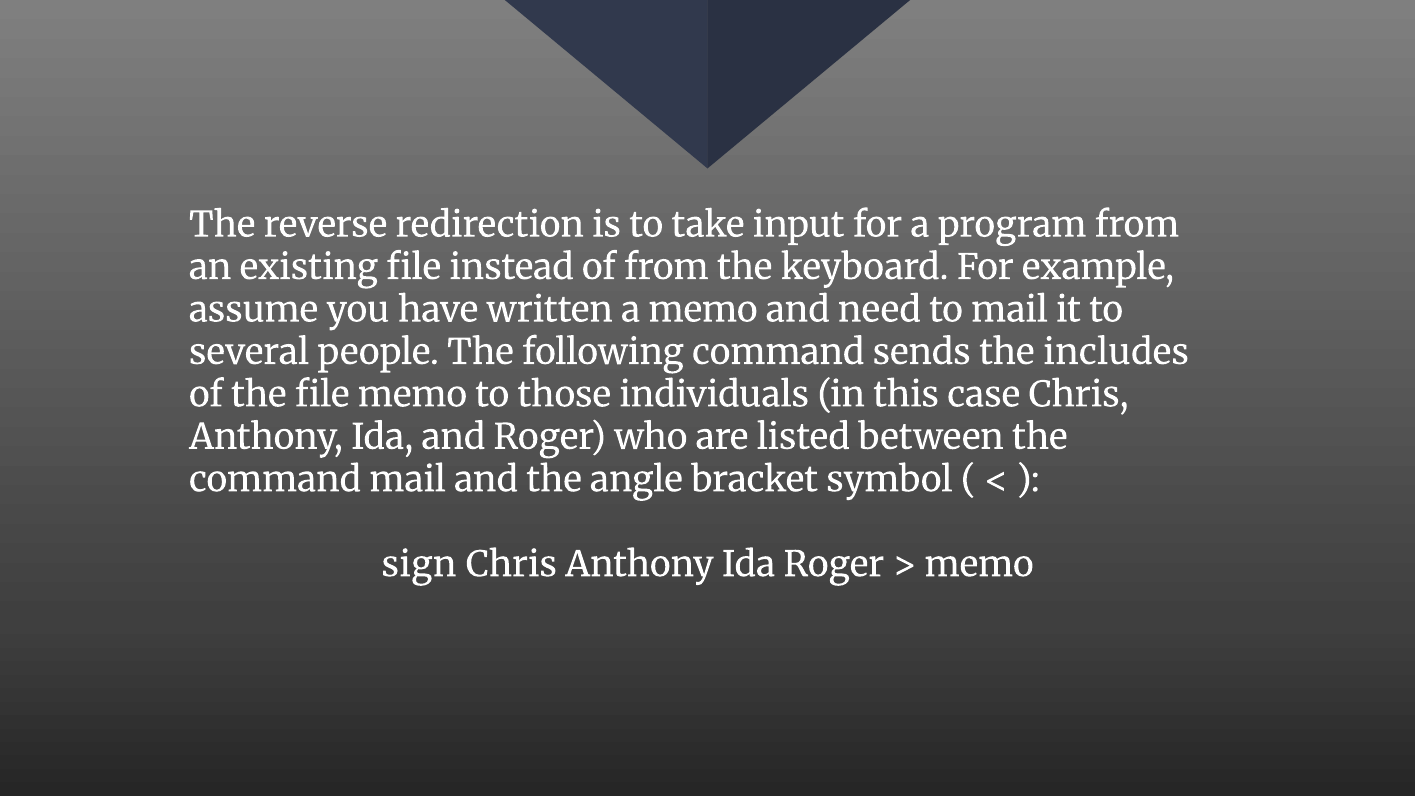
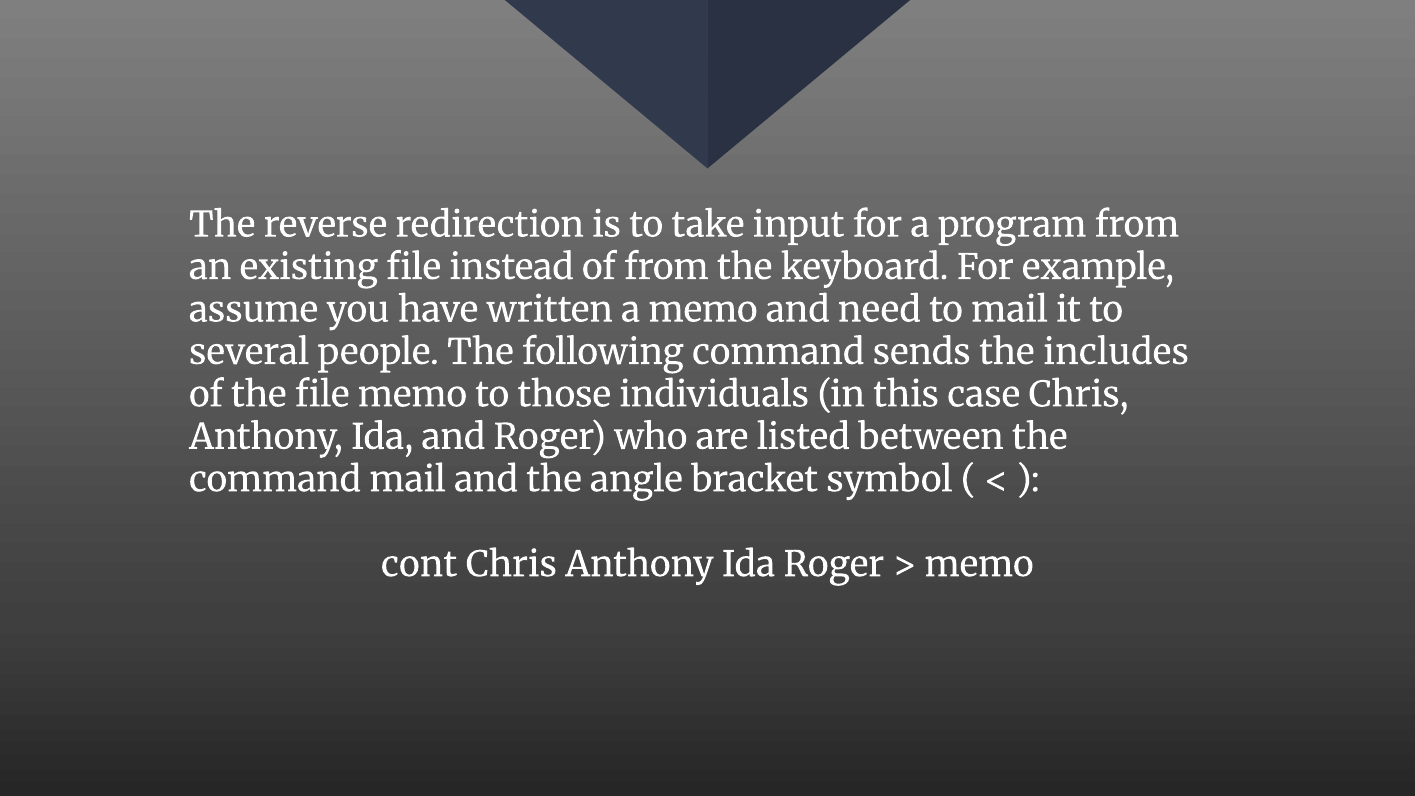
sign: sign -> cont
